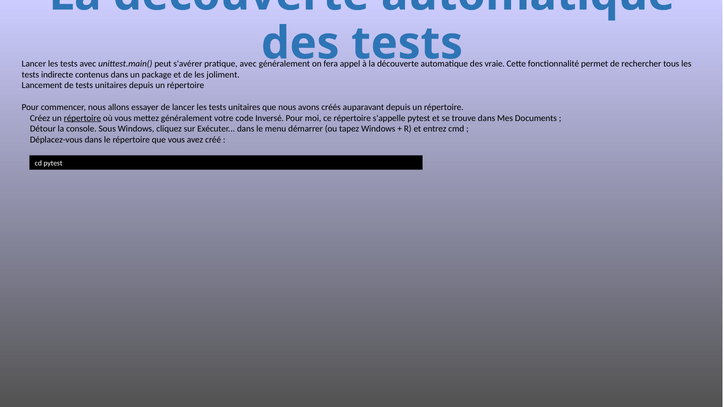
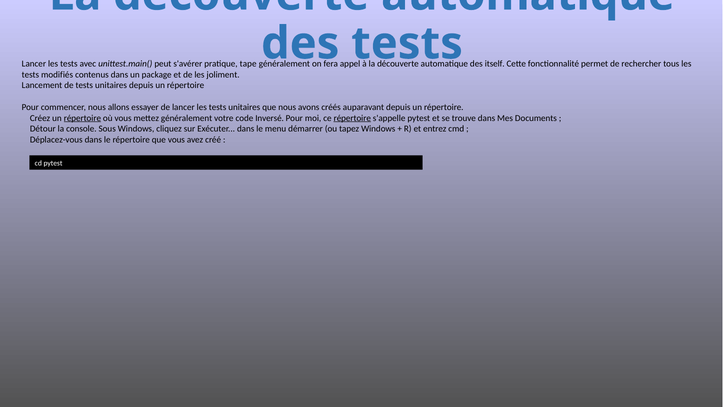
pratique avec: avec -> tape
vraie: vraie -> itself
indirecte: indirecte -> modifiés
répertoire at (352, 118) underline: none -> present
